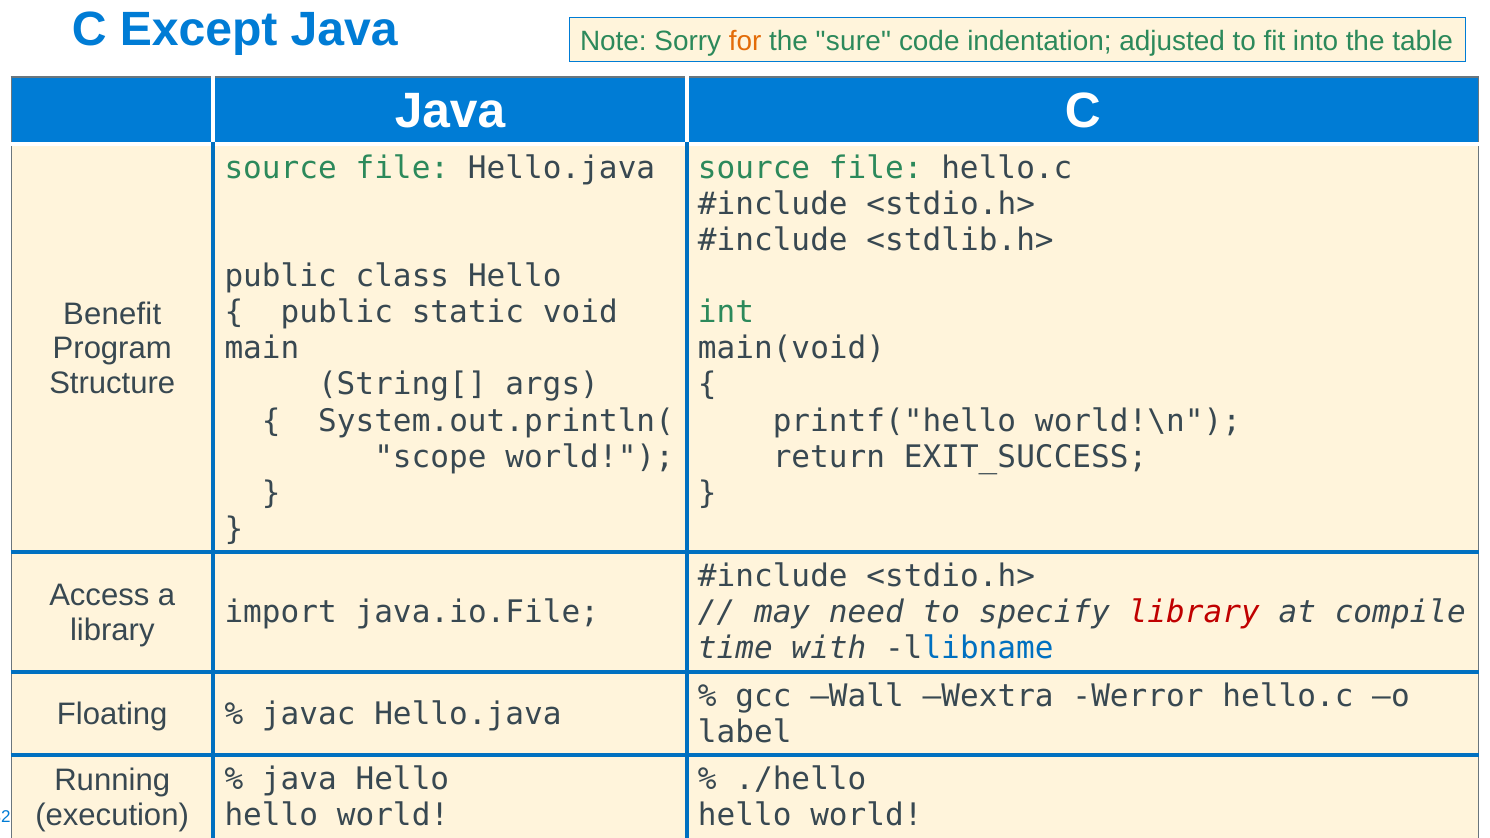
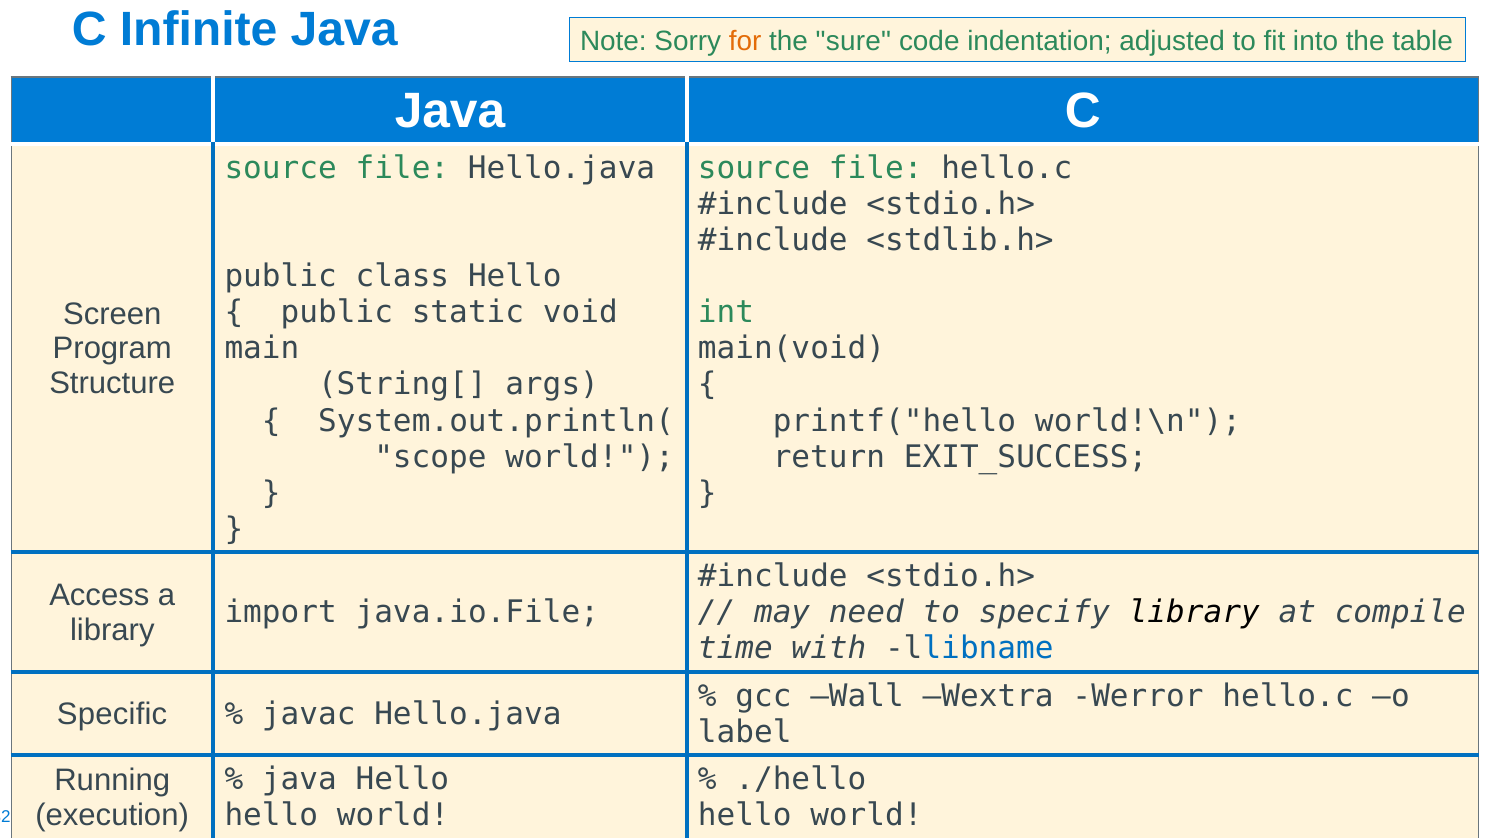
Except: Except -> Infinite
Benefit: Benefit -> Screen
library at (1194, 613) colour: red -> black
Floating: Floating -> Specific
